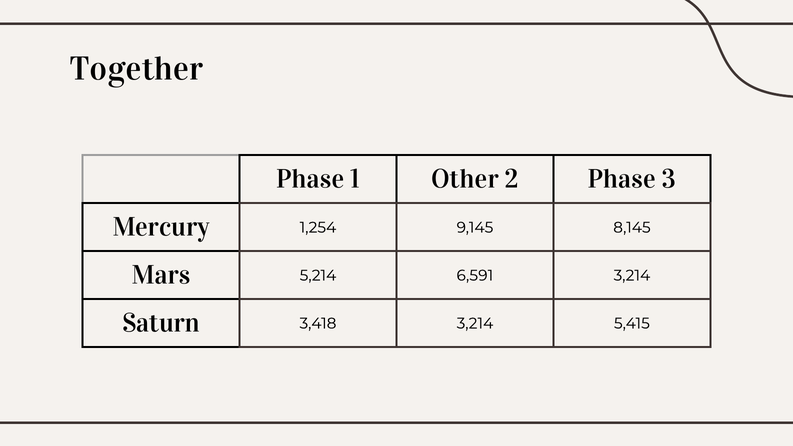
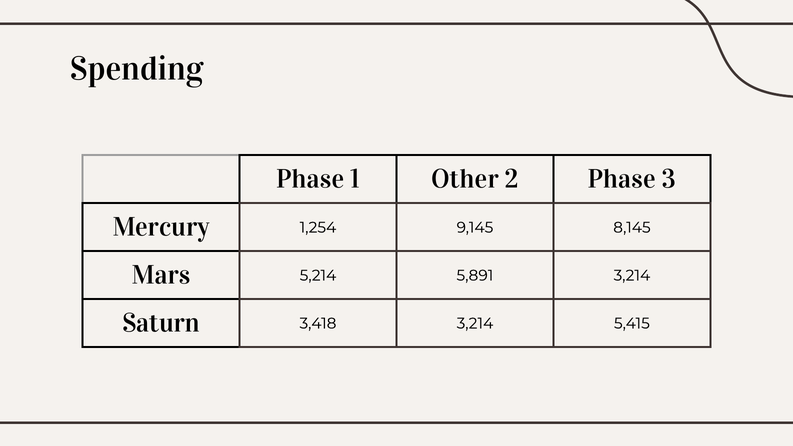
Together: Together -> Spending
6,591: 6,591 -> 5,891
